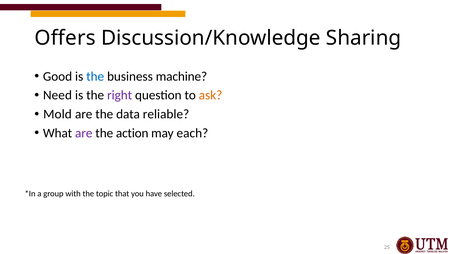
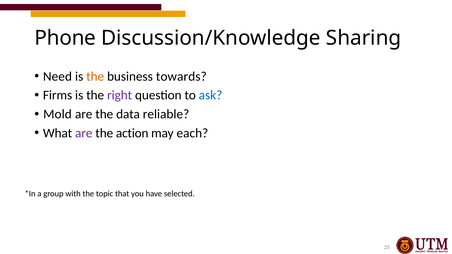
Offers: Offers -> Phone
Good: Good -> Need
the at (95, 76) colour: blue -> orange
machine: machine -> towards
Need: Need -> Firms
ask colour: orange -> blue
